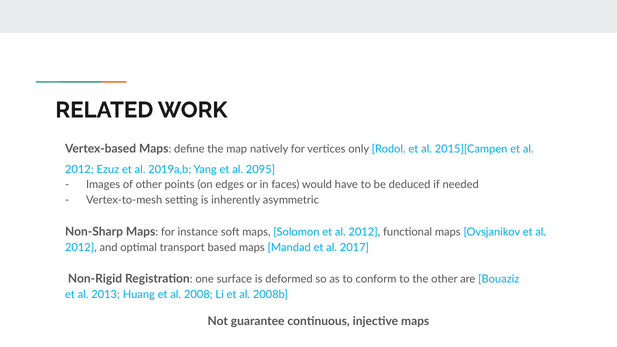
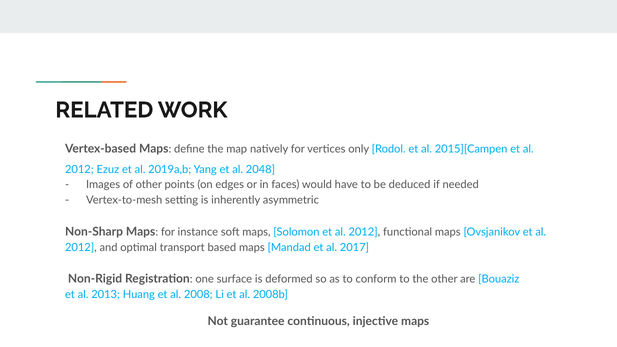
2095: 2095 -> 2048
